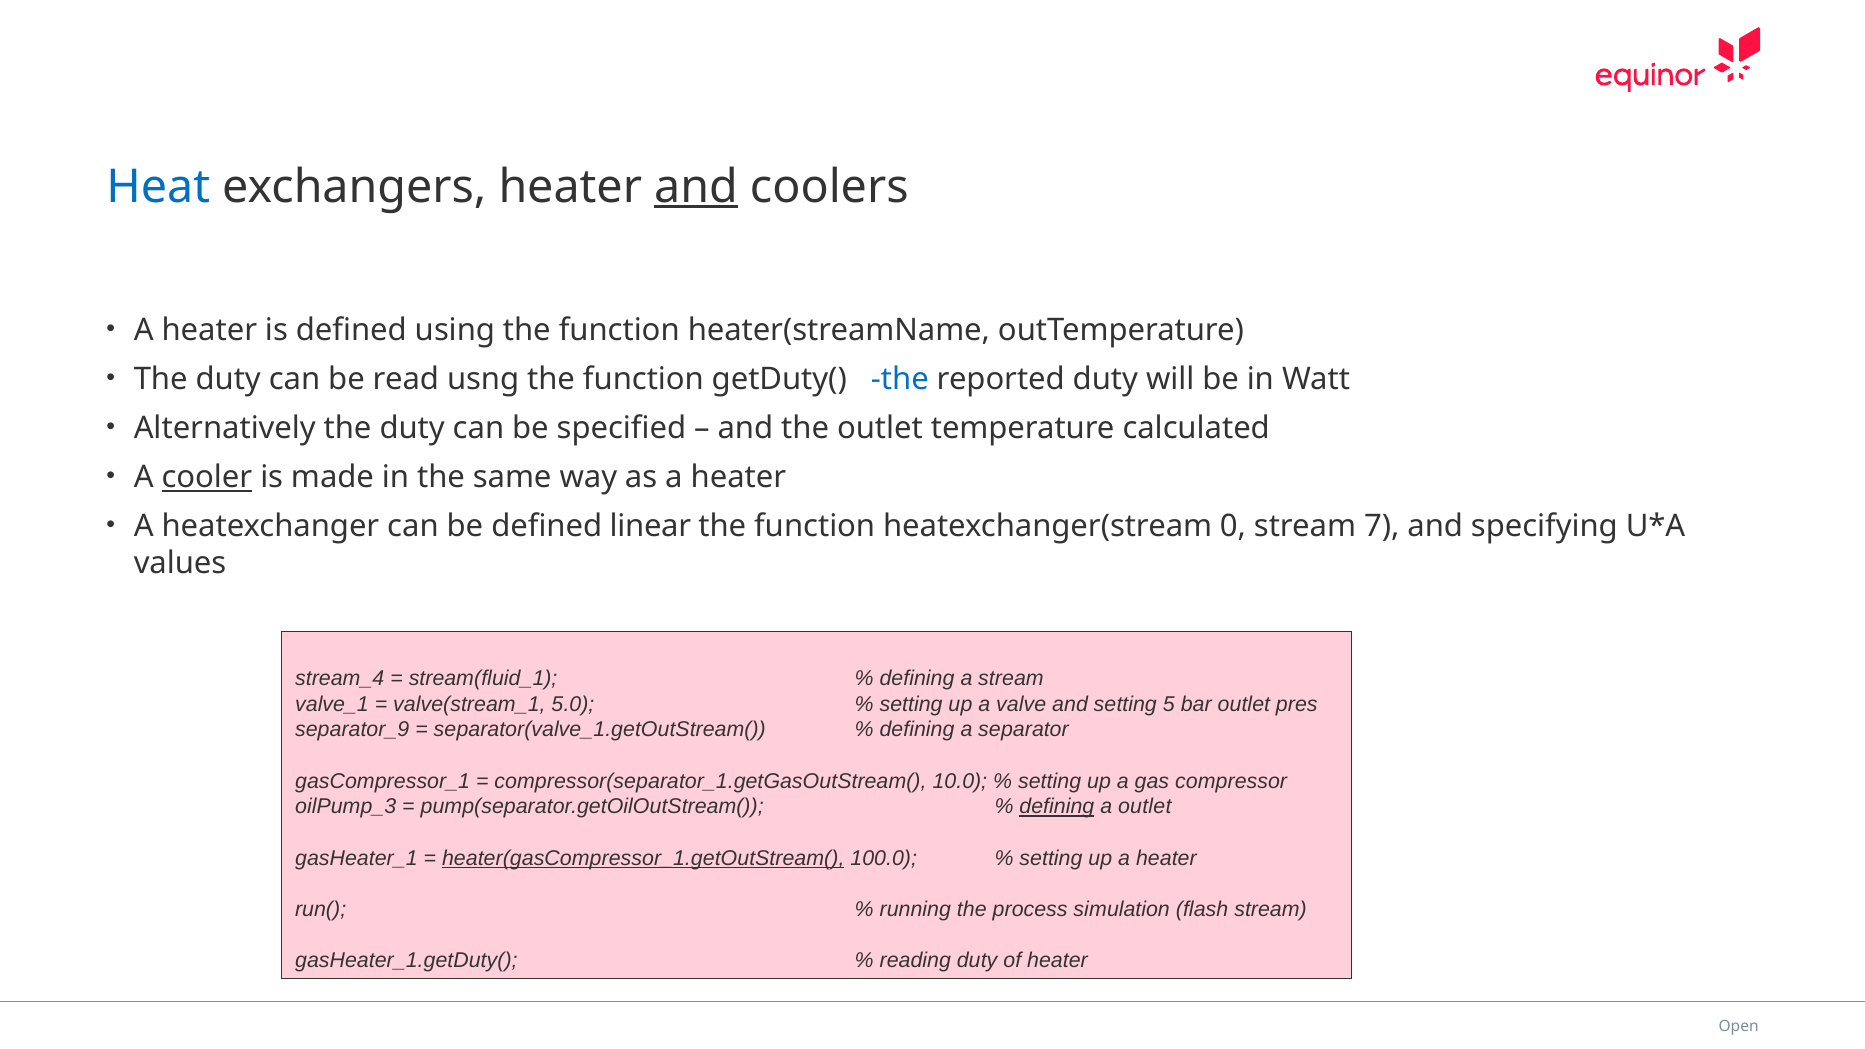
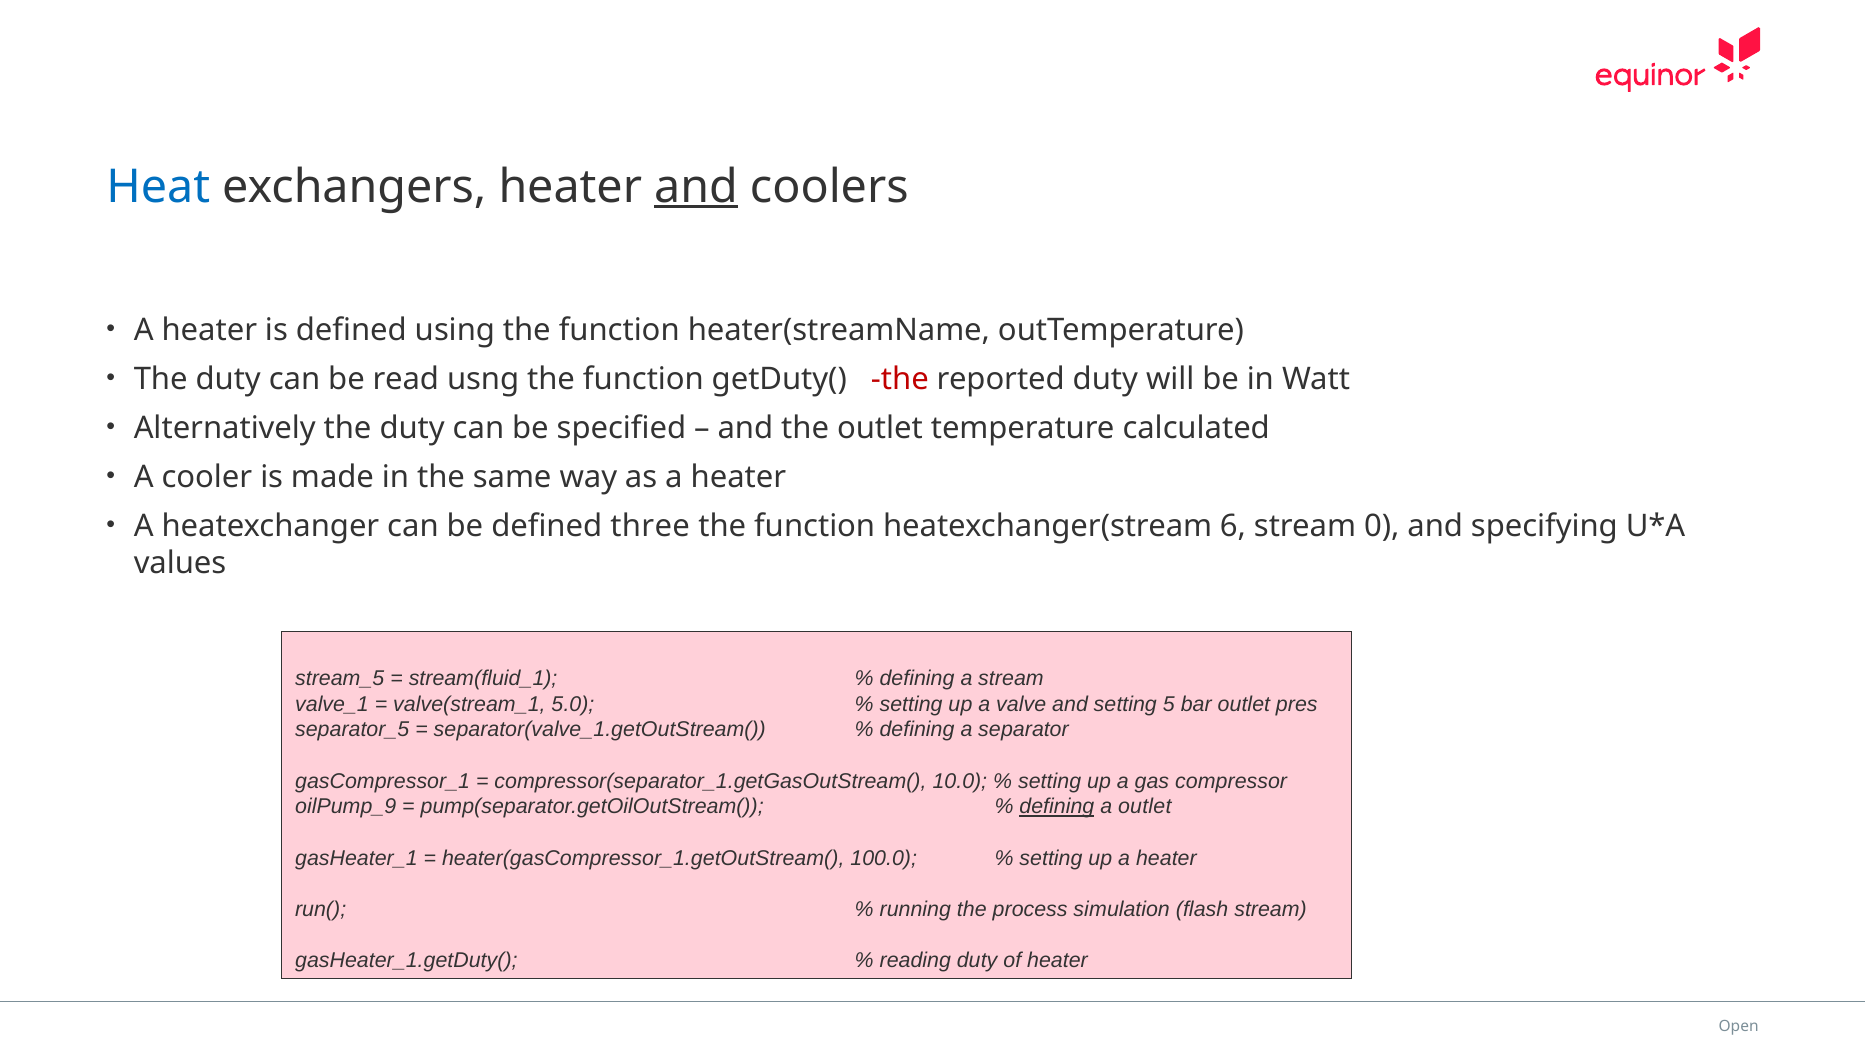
the at (900, 379) colour: blue -> red
cooler underline: present -> none
linear: linear -> three
0: 0 -> 6
7: 7 -> 0
stream_4: stream_4 -> stream_5
separator_9: separator_9 -> separator_5
oilPump_3: oilPump_3 -> oilPump_9
heater(gasCompressor_1.getOutStream( underline: present -> none
